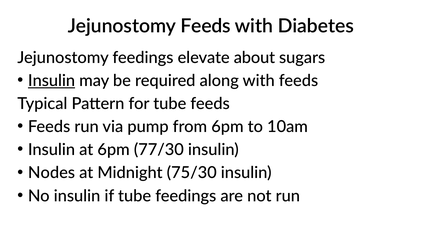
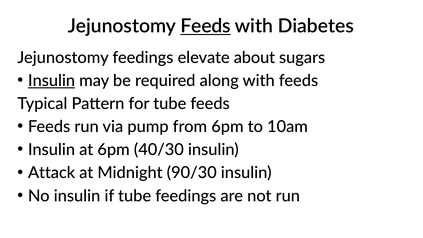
Feeds at (206, 26) underline: none -> present
77/30: 77/30 -> 40/30
Nodes: Nodes -> Attack
75/30: 75/30 -> 90/30
